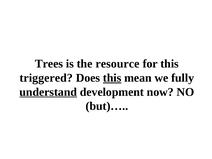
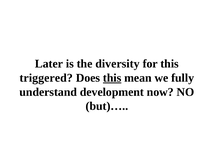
Trees: Trees -> Later
resource: resource -> diversity
understand underline: present -> none
